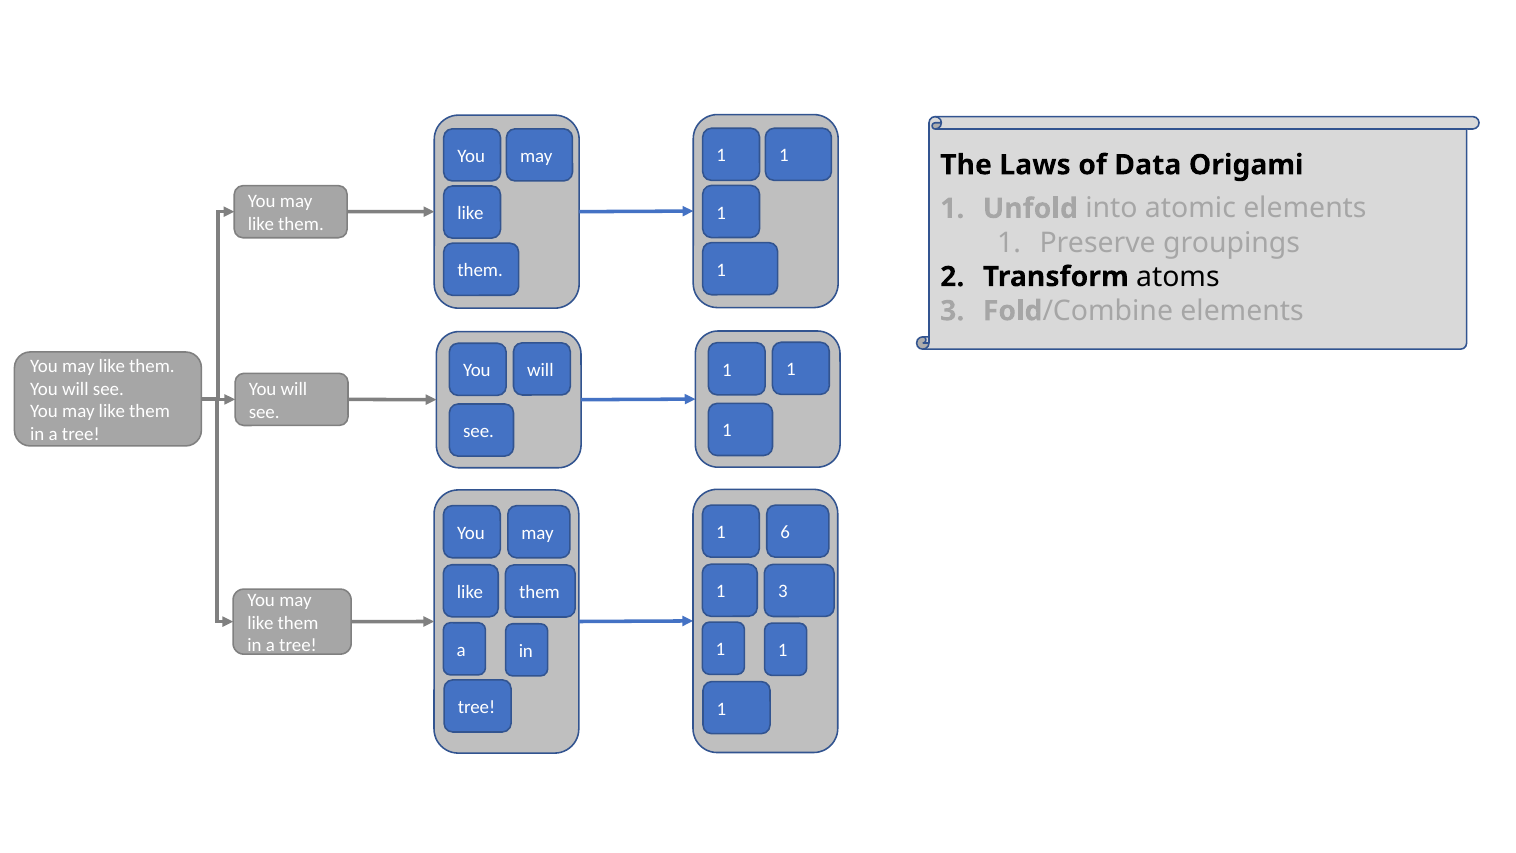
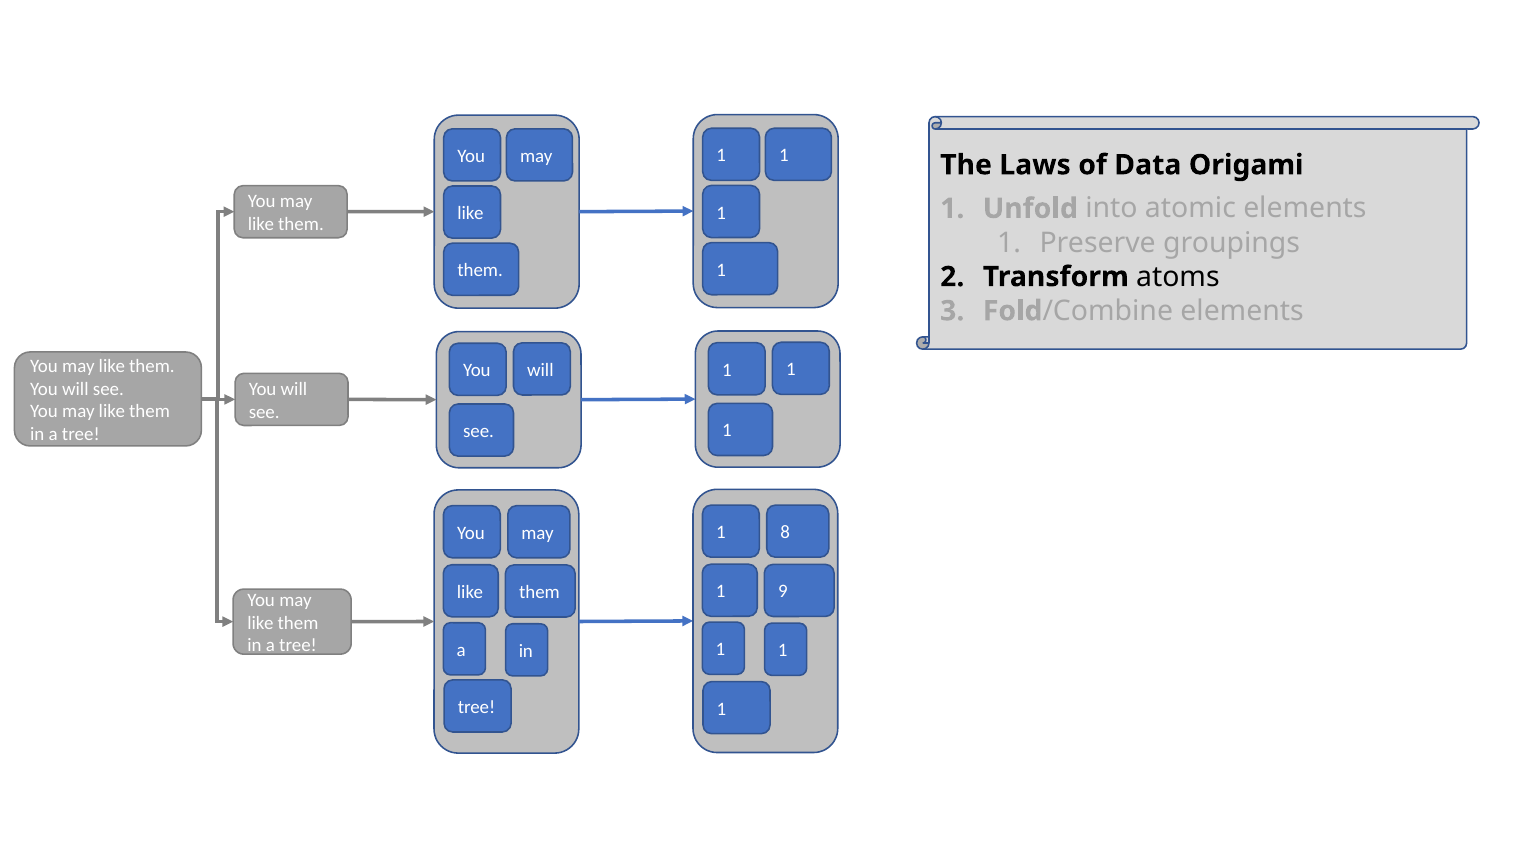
6: 6 -> 8
1 3: 3 -> 9
